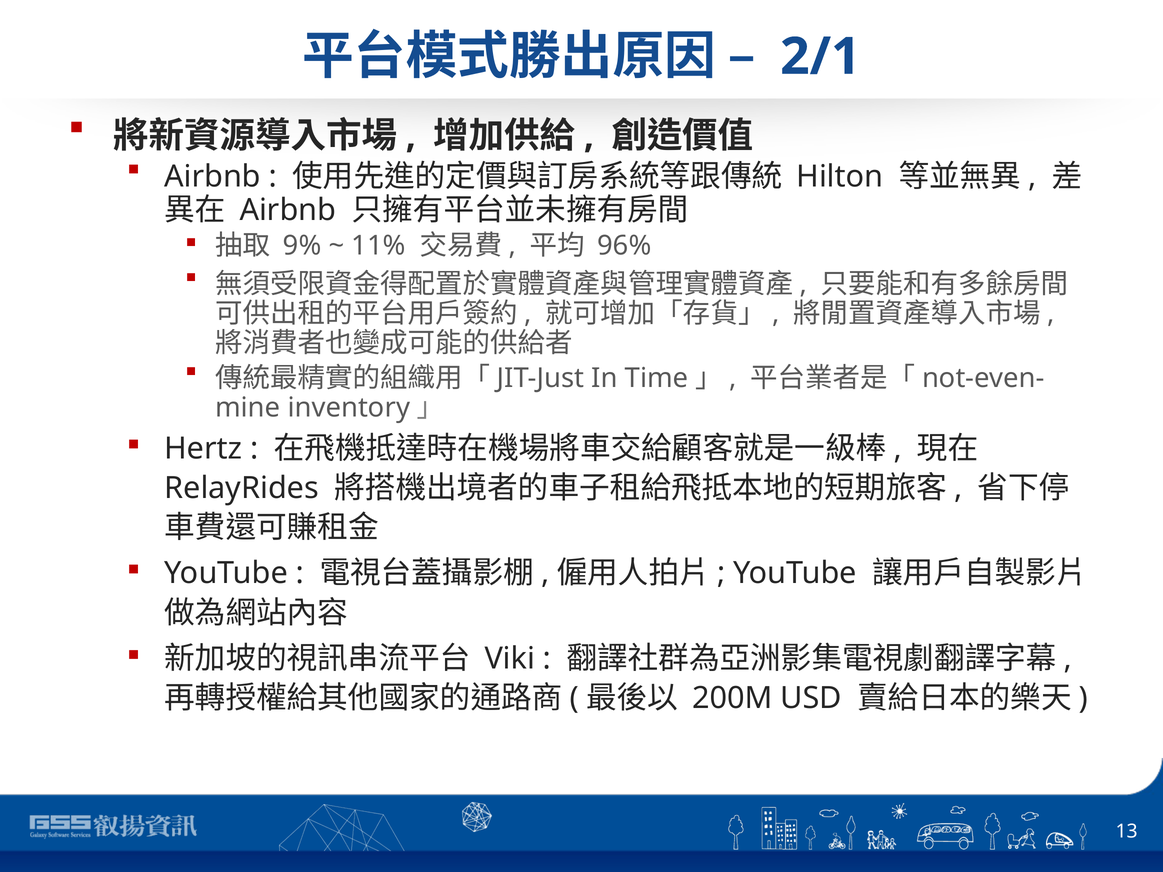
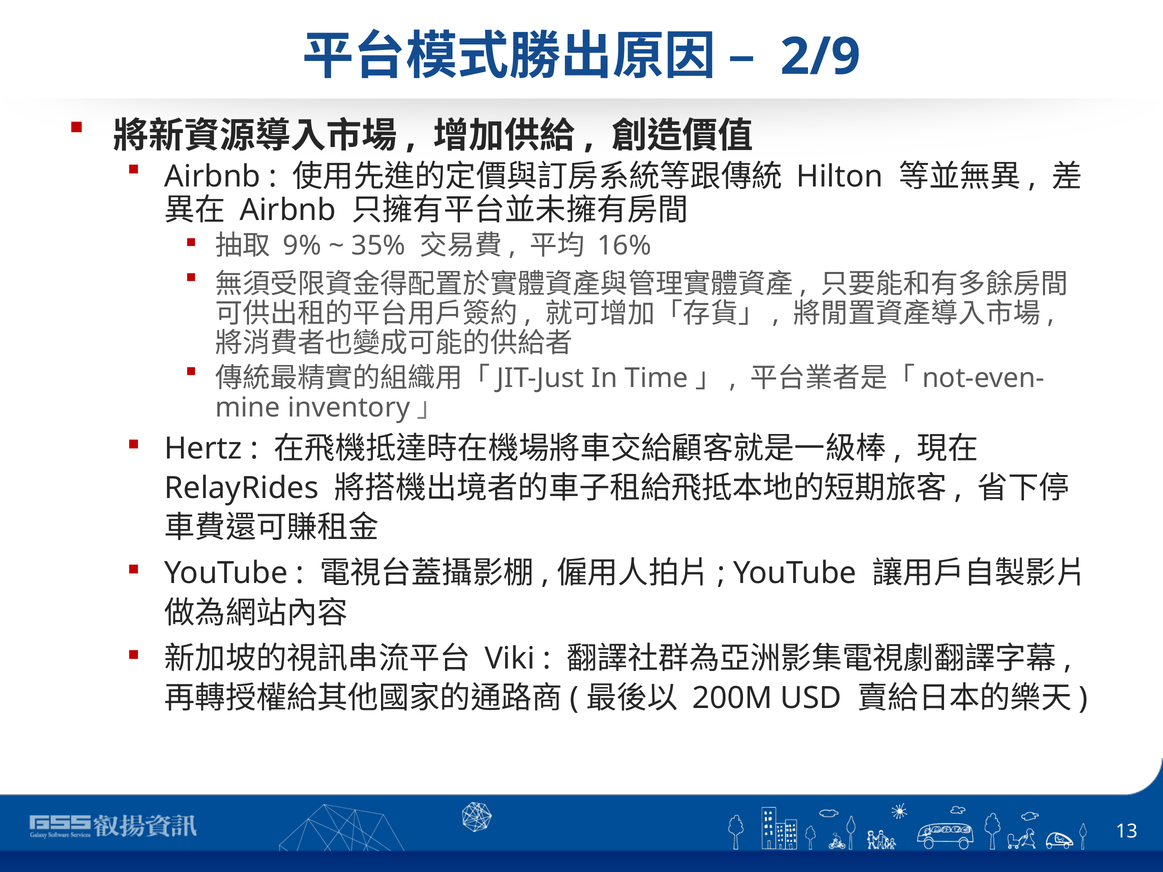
2/1: 2/1 -> 2/9
11%: 11% -> 35%
96%: 96% -> 16%
